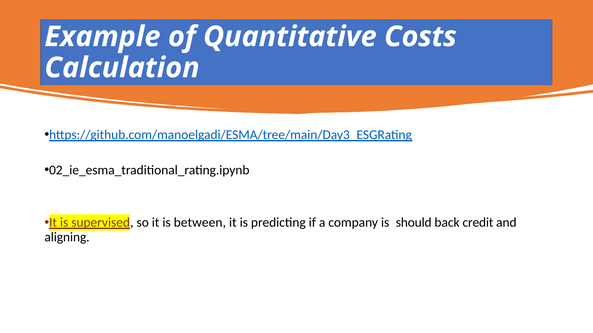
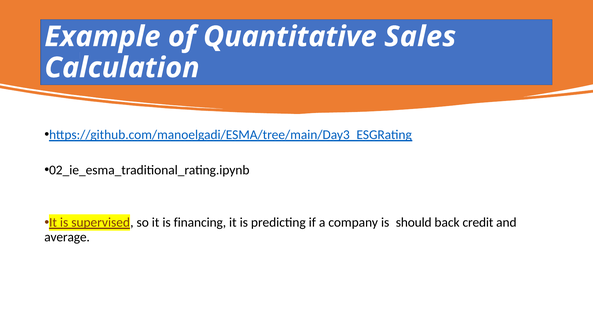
Costs: Costs -> Sales
between: between -> financing
aligning: aligning -> average
